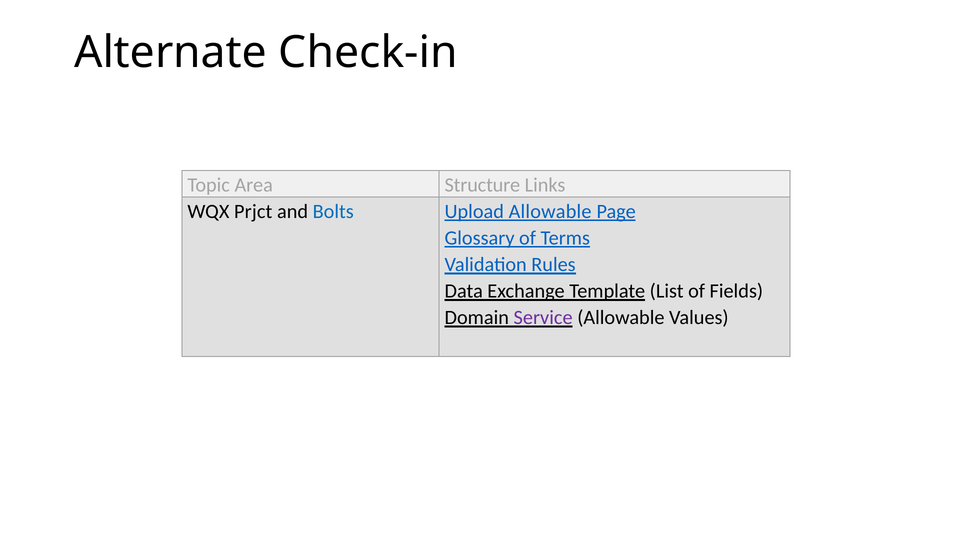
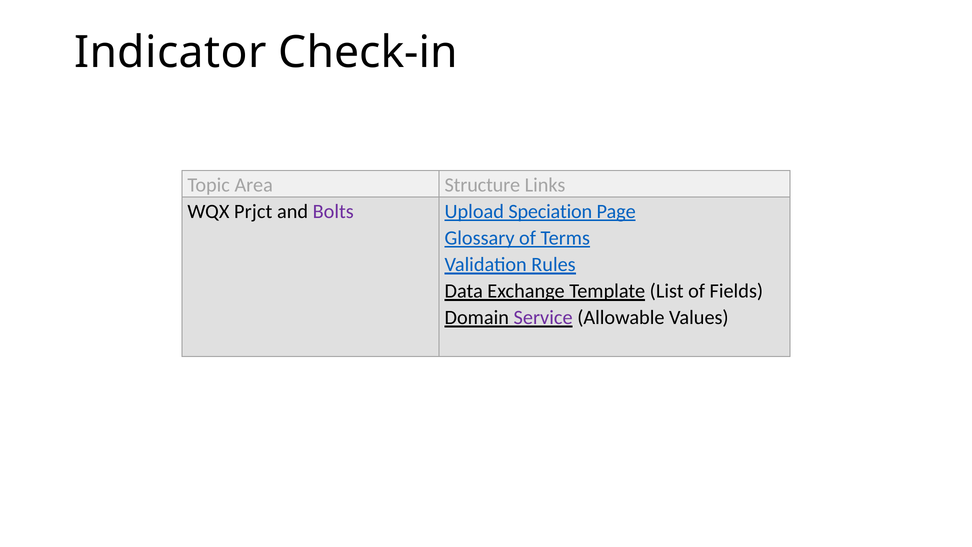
Alternate: Alternate -> Indicator
Bolts colour: blue -> purple
Upload Allowable: Allowable -> Speciation
